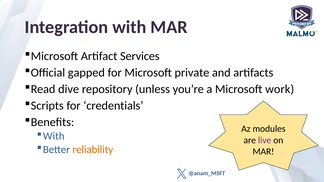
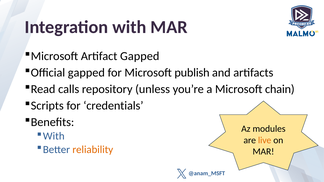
Artifact Services: Services -> Gapped
private: private -> publish
dive: dive -> calls
work: work -> chain
live colour: purple -> orange
